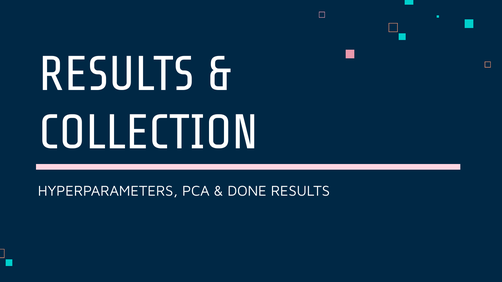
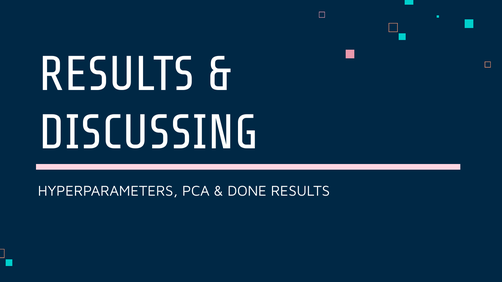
COLLECTION: COLLECTION -> DISCUSSING
